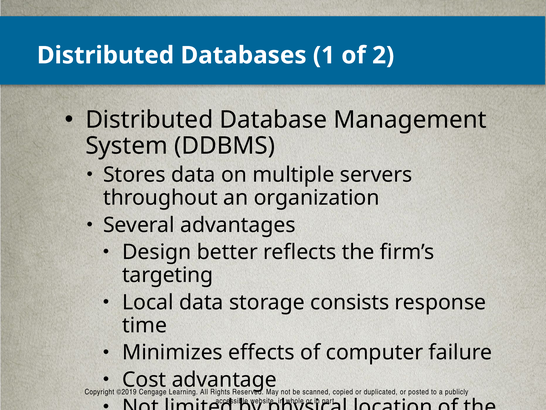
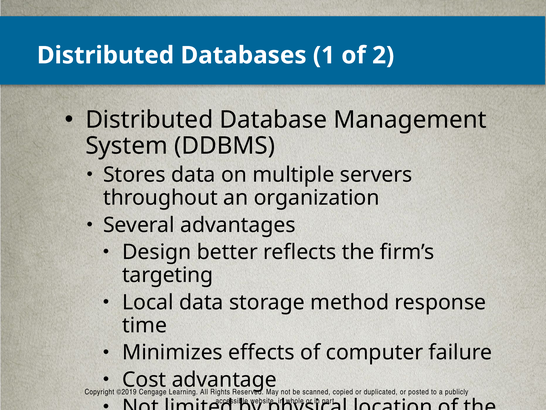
consists: consists -> method
